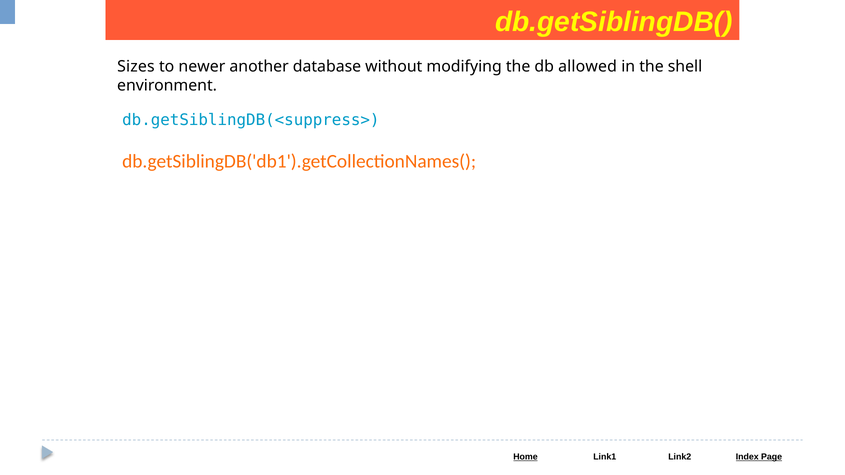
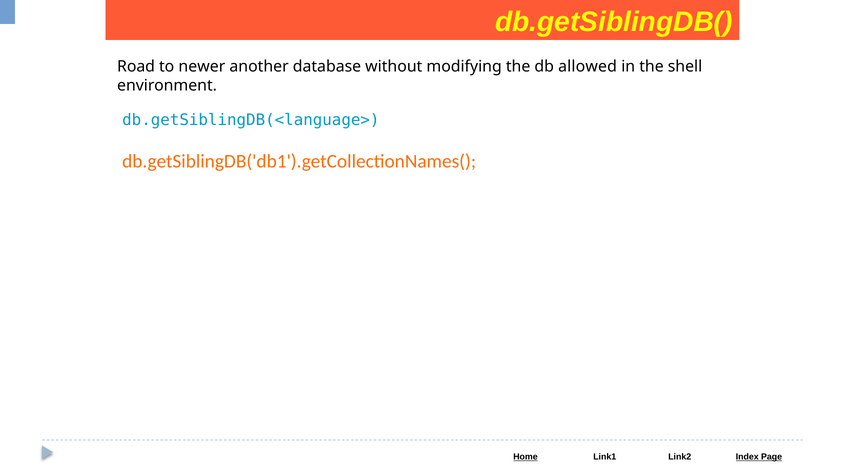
Sizes: Sizes -> Road
db.getSiblingDB(<suppress>: db.getSiblingDB(<suppress> -> db.getSiblingDB(<language>
